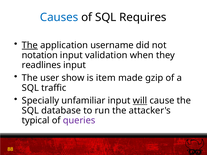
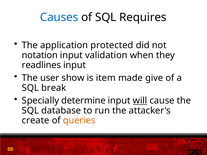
The at (30, 45) underline: present -> none
username: username -> protected
gzip: gzip -> give
traffic: traffic -> break
unfamiliar: unfamiliar -> determine
typical: typical -> create
queries colour: purple -> orange
